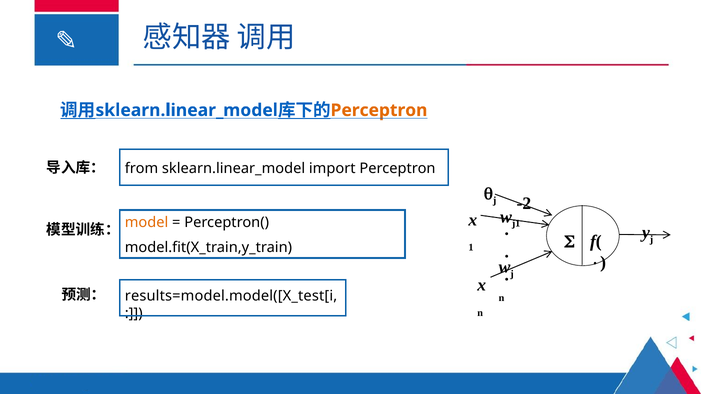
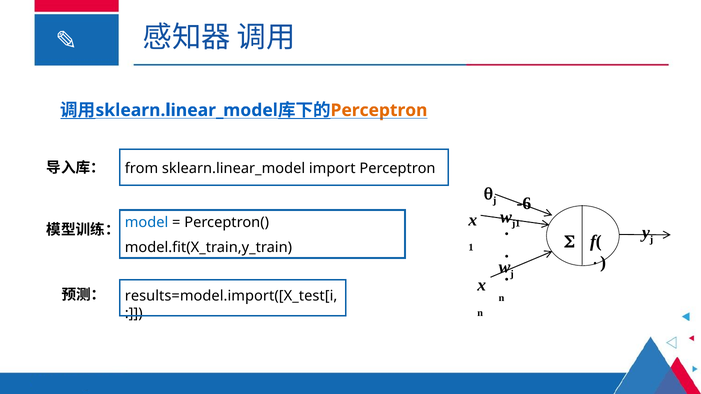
-2: -2 -> -6
model colour: orange -> blue
results=model.model([X_test[i: results=model.model([X_test[i -> results=model.import([X_test[i
